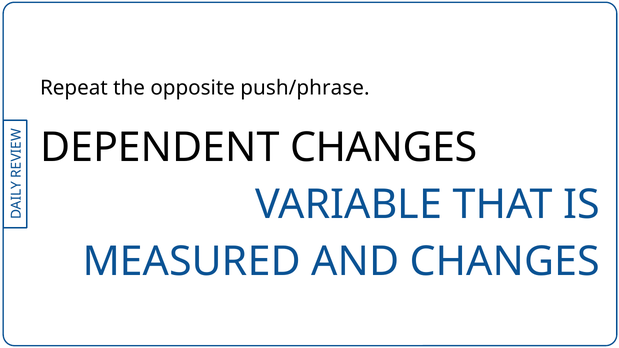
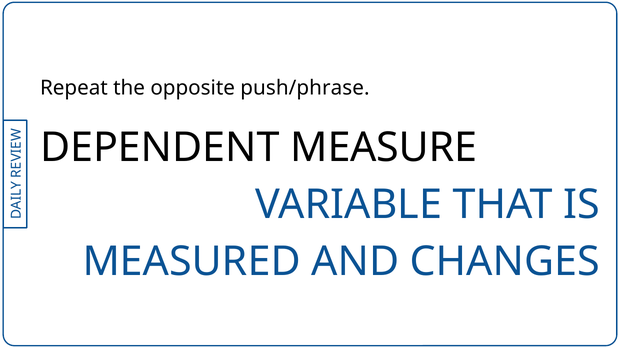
DEPENDENT CHANGES: CHANGES -> MEASURE
